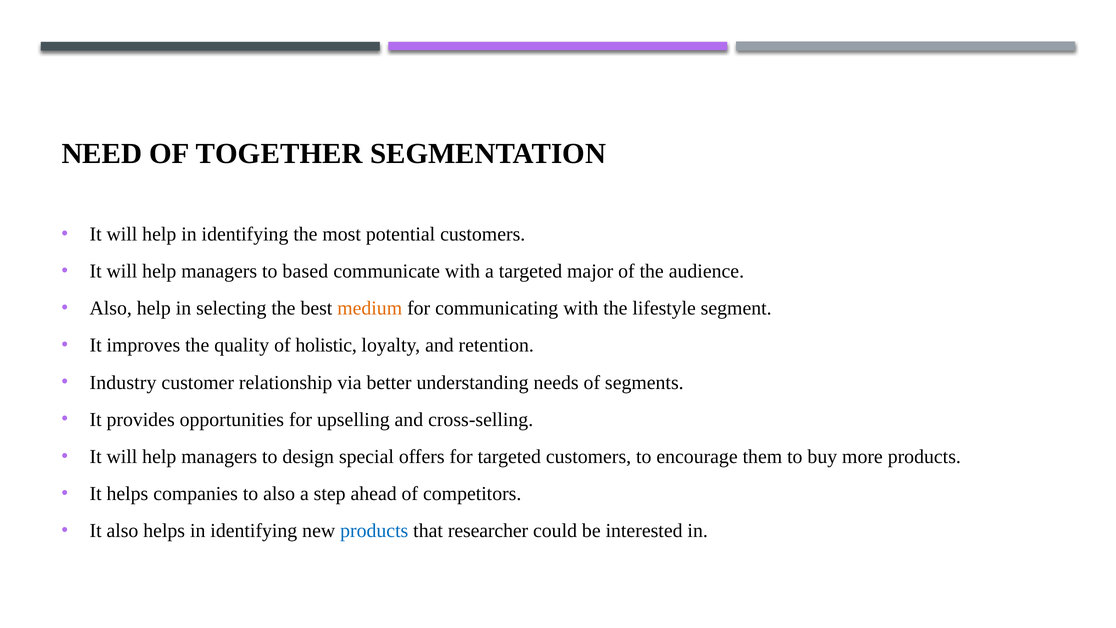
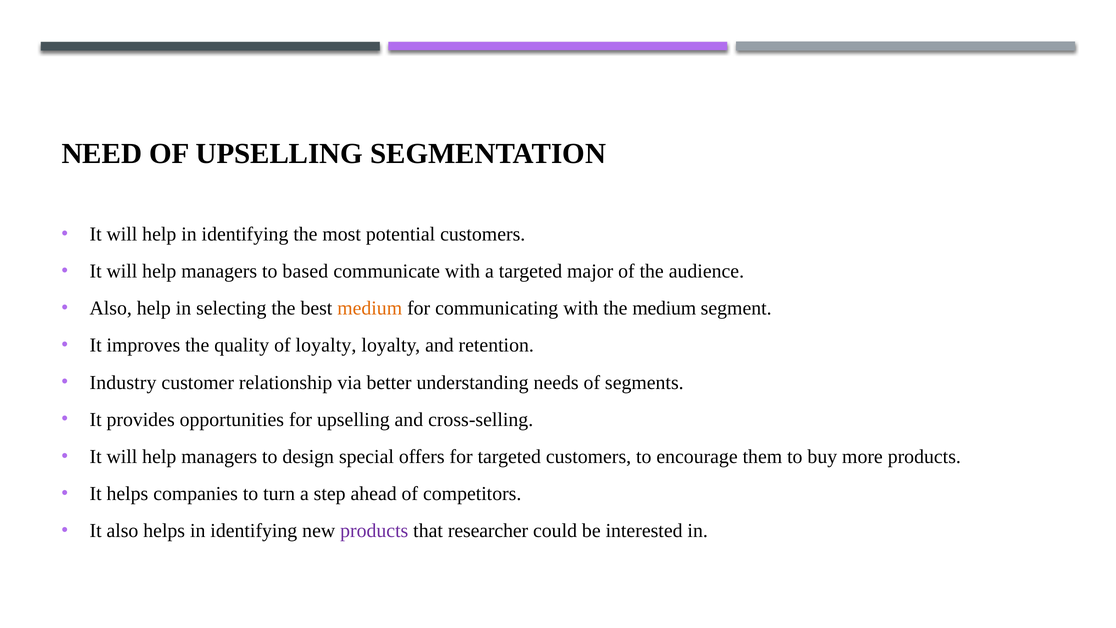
OF TOGETHER: TOGETHER -> UPSELLING
the lifestyle: lifestyle -> medium
of holistic: holistic -> loyalty
to also: also -> turn
products at (374, 531) colour: blue -> purple
